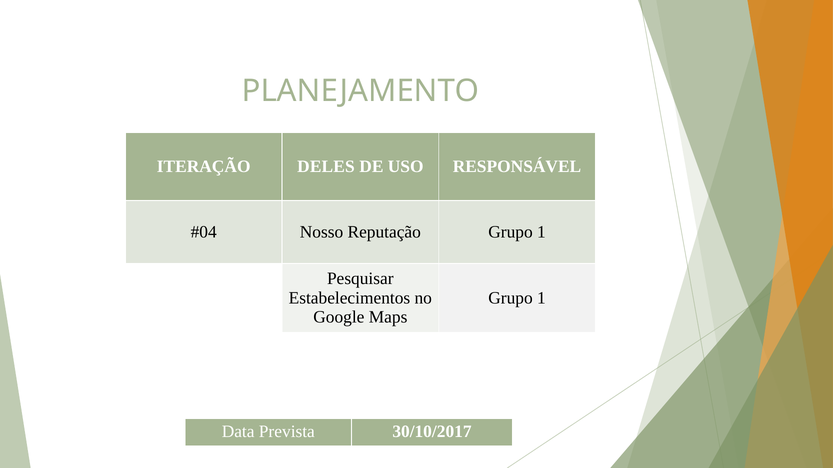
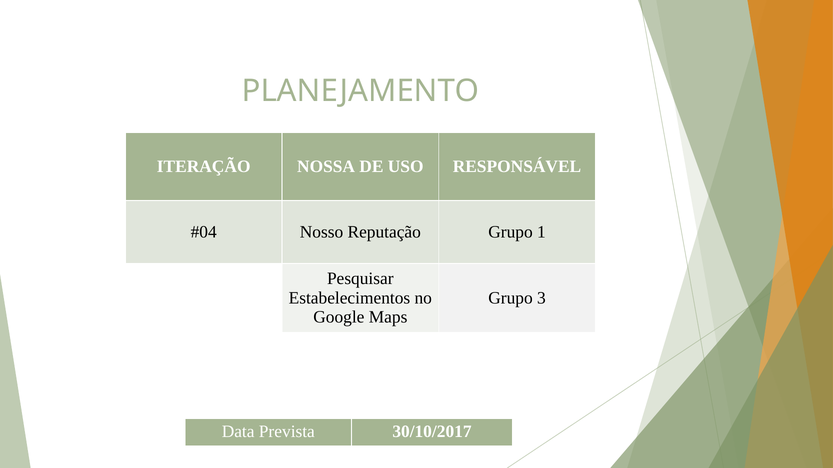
DELES: DELES -> NOSSA
1 at (541, 298): 1 -> 3
